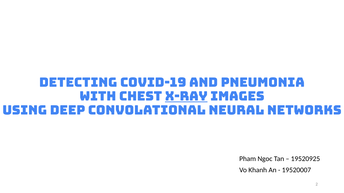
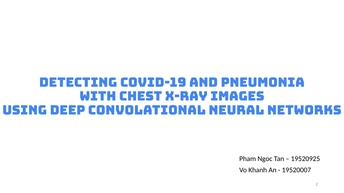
x-ray underline: present -> none
